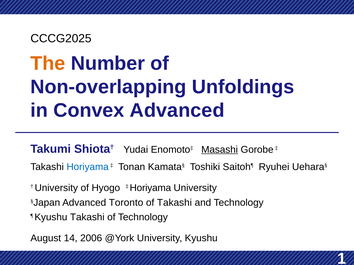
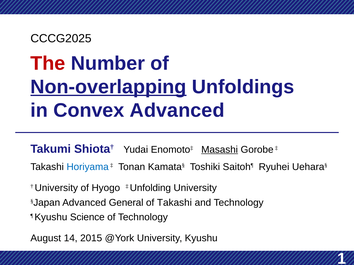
The colour: orange -> red
Non-overlapping underline: none -> present
Horiyama at (150, 188): Horiyama -> Unfolding
Toronto: Toronto -> General
Kyushu Takashi: Takashi -> Science
2006: 2006 -> 2015
